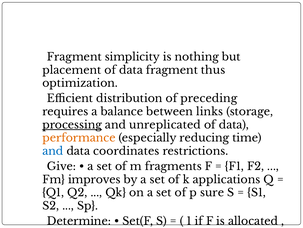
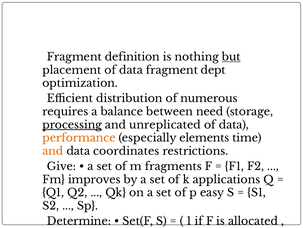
simplicity: simplicity -> definition
but underline: none -> present
thus: thus -> dept
preceding: preceding -> numerous
links: links -> need
reducing: reducing -> elements
and at (53, 151) colour: blue -> orange
sure: sure -> easy
